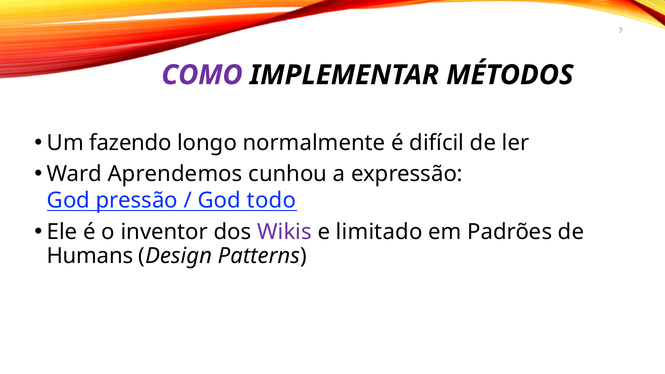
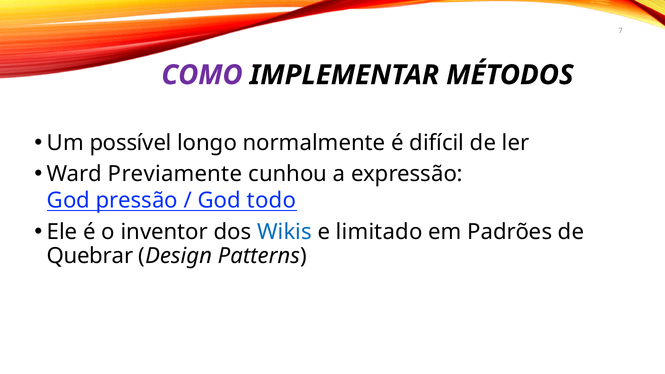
fazendo: fazendo -> possível
Aprendemos: Aprendemos -> Previamente
Wikis colour: purple -> blue
Humans: Humans -> Quebrar
